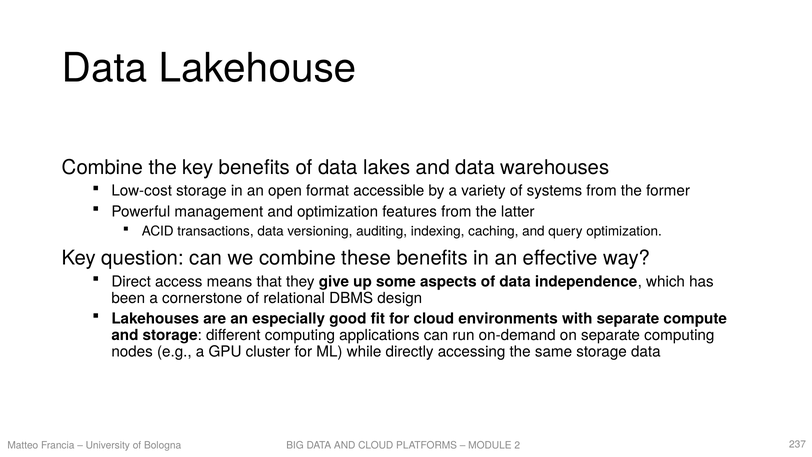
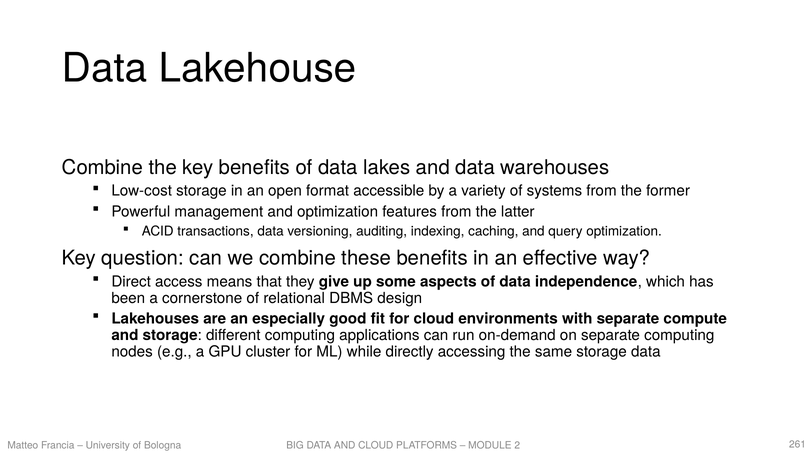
237: 237 -> 261
